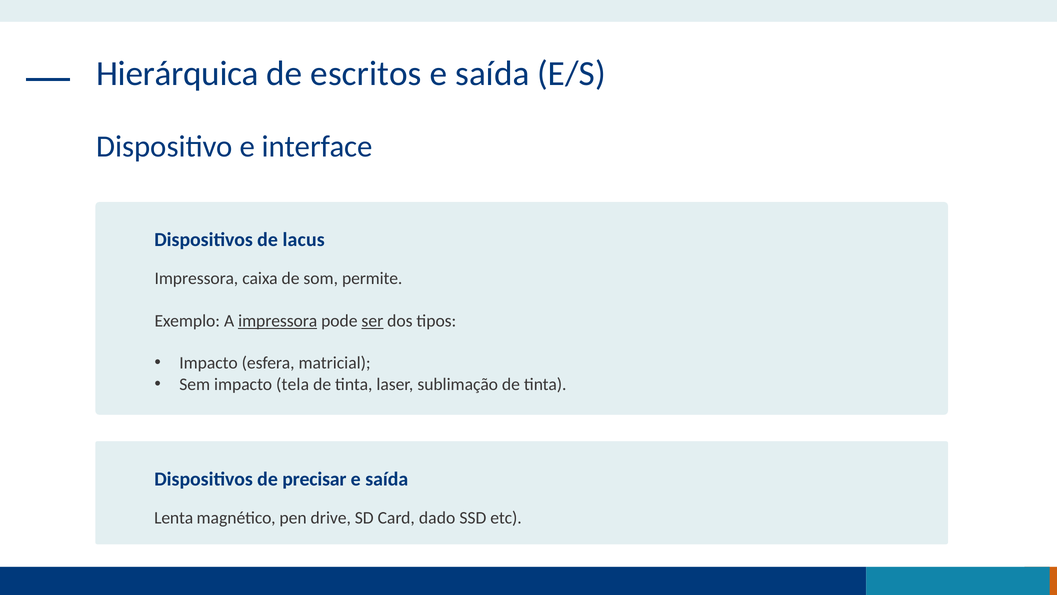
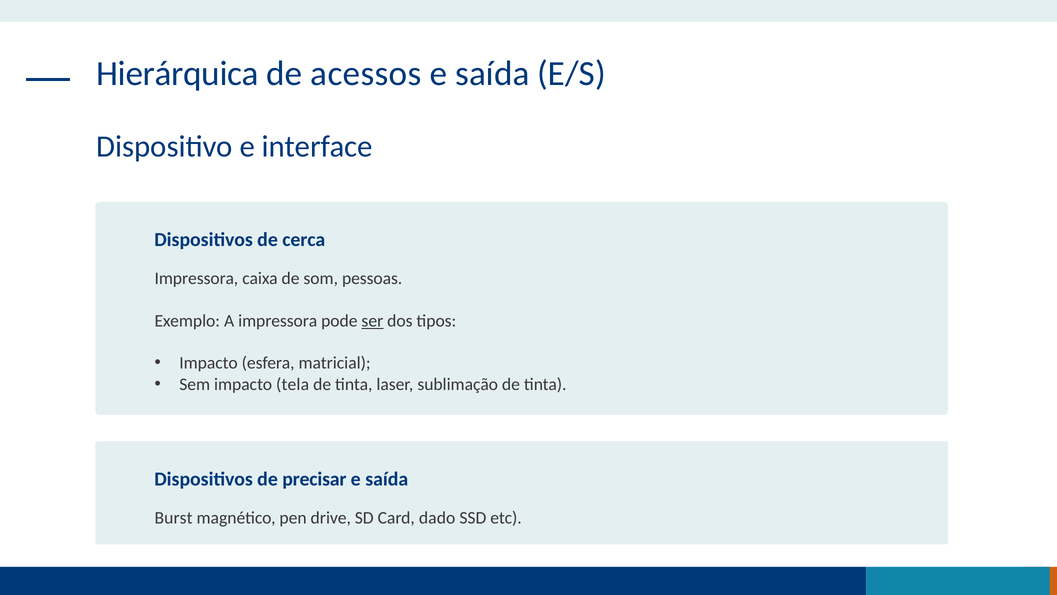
escritos: escritos -> acessos
lacus: lacus -> cerca
permite: permite -> pessoas
impressora at (278, 321) underline: present -> none
Lenta: Lenta -> Burst
